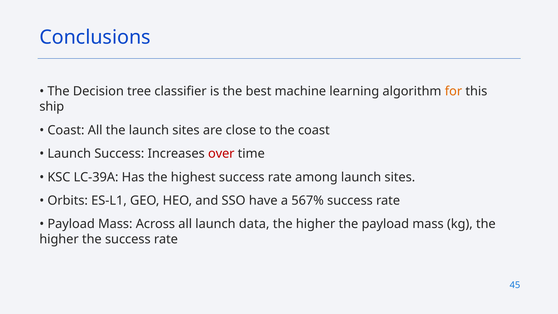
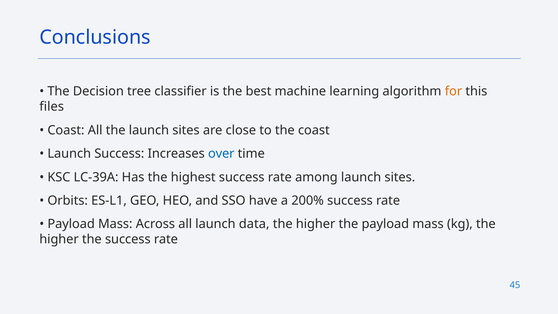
ship: ship -> files
over colour: red -> blue
567%: 567% -> 200%
